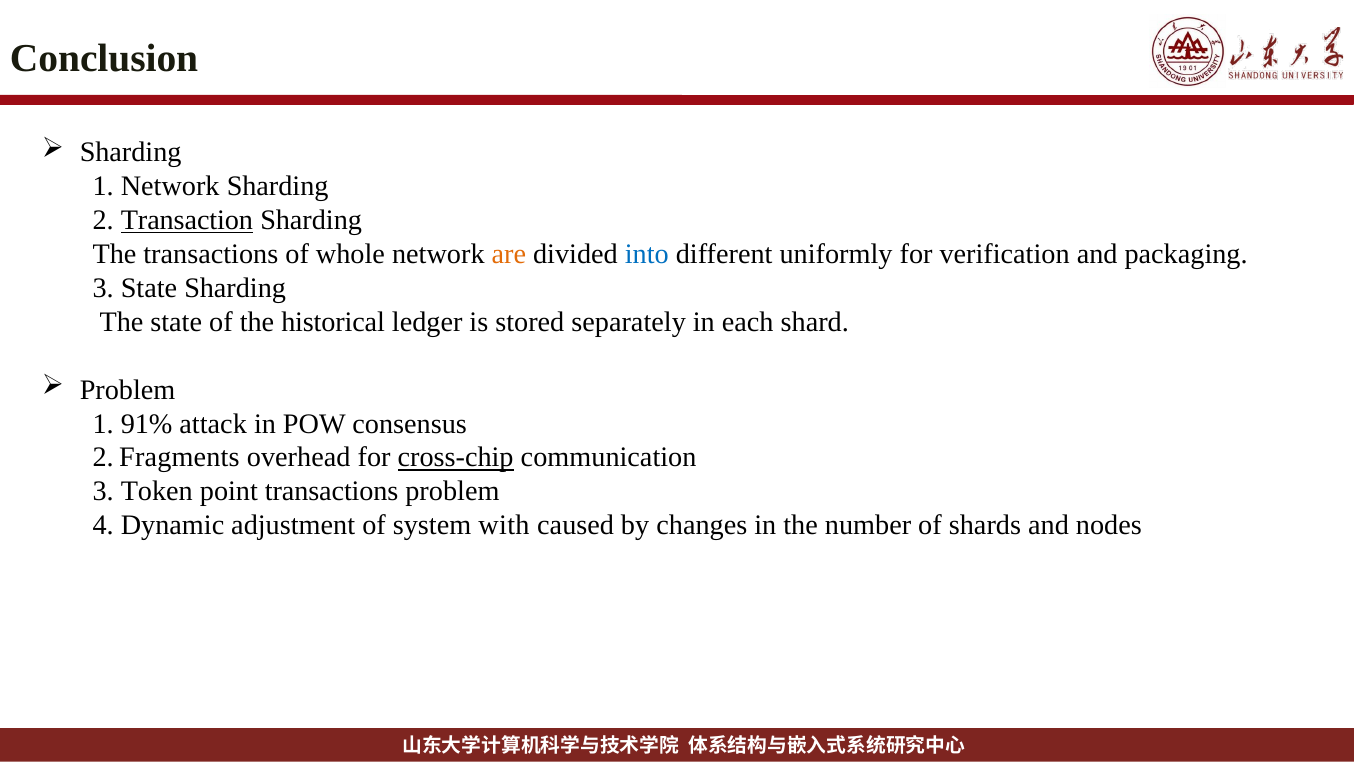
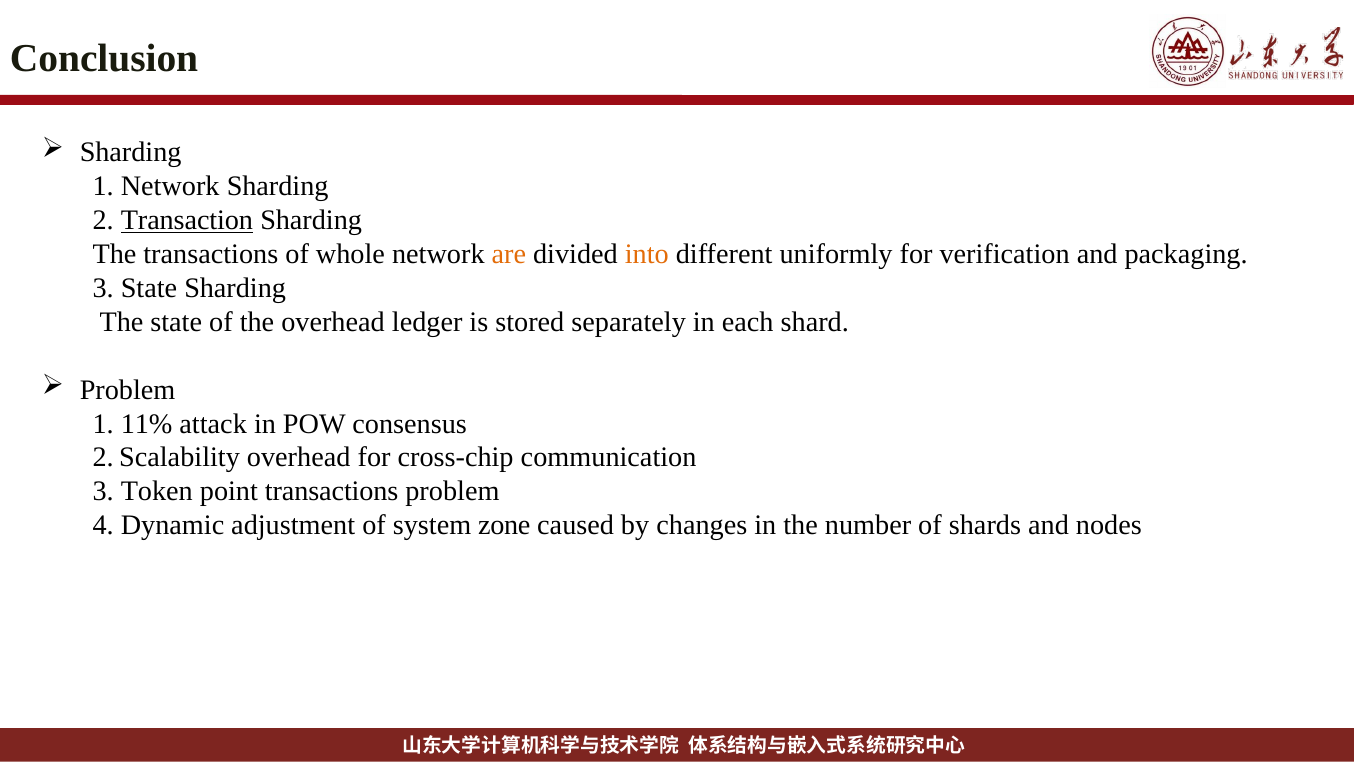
into colour: blue -> orange
the historical: historical -> overhead
91%: 91% -> 11%
Fragments: Fragments -> Scalability
cross-chip underline: present -> none
with: with -> zone
